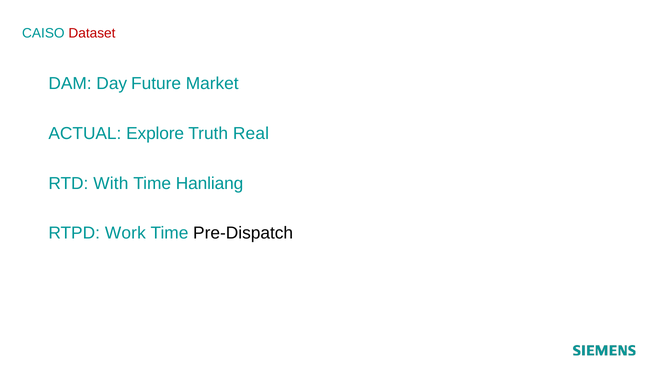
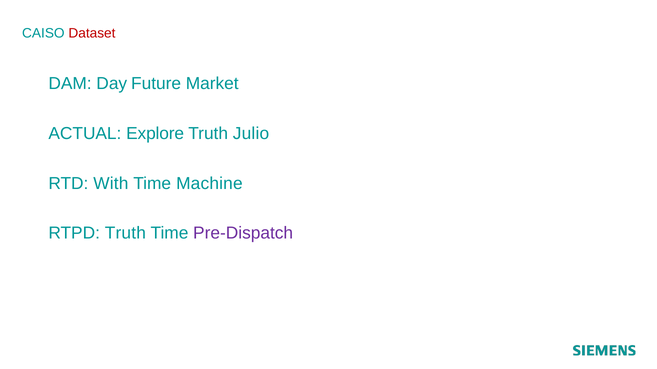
Real: Real -> Julio
Hanliang: Hanliang -> Machine
RTPD Work: Work -> Truth
Pre-Dispatch colour: black -> purple
